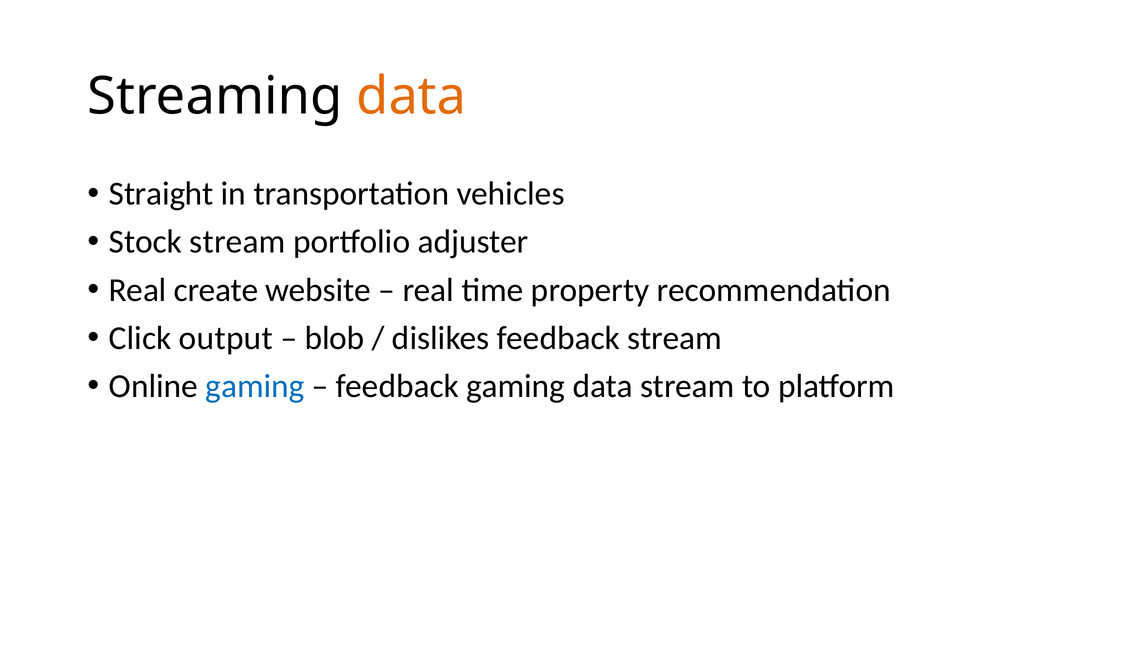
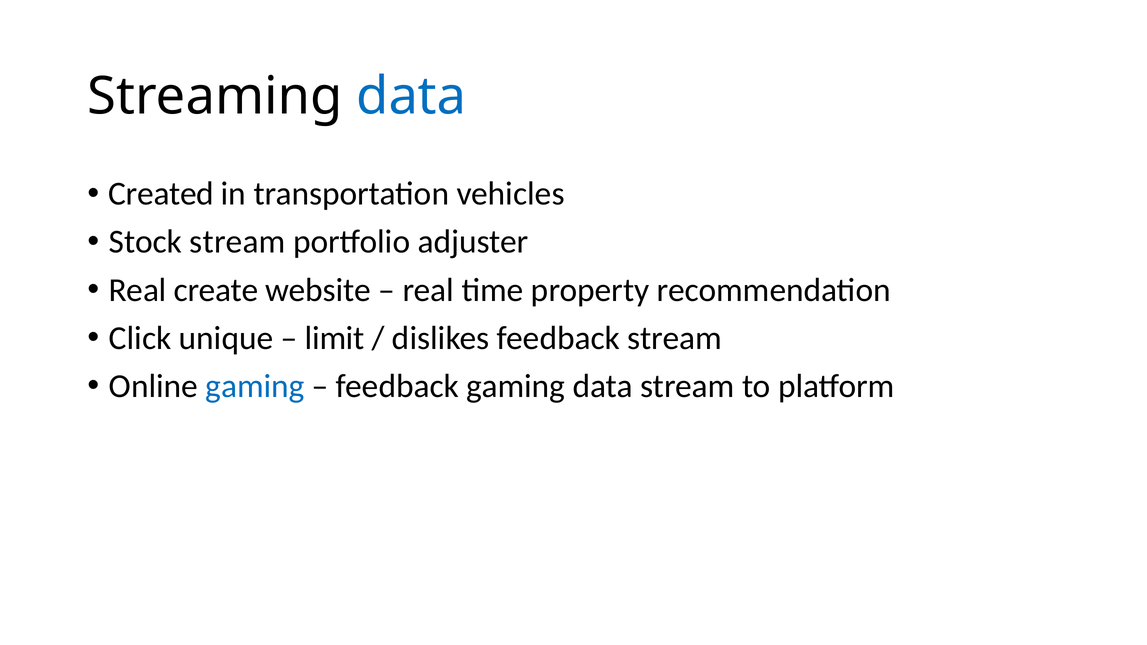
data at (411, 96) colour: orange -> blue
Straight: Straight -> Created
output: output -> unique
blob: blob -> limit
